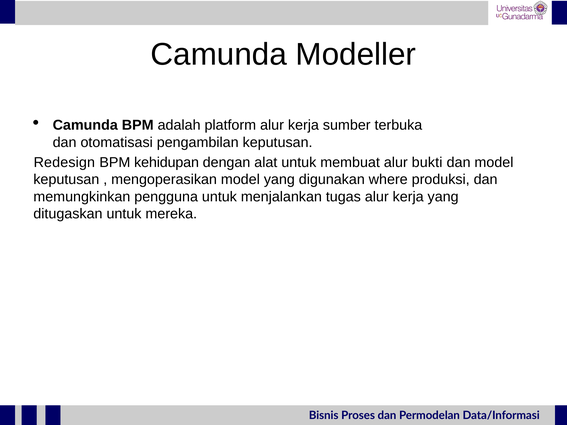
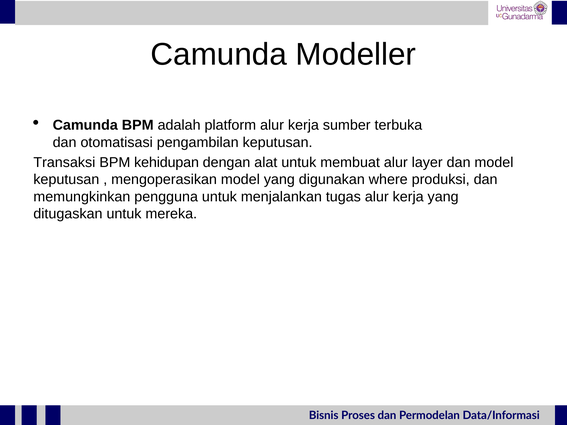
Redesign: Redesign -> Transaksi
bukti: bukti -> layer
